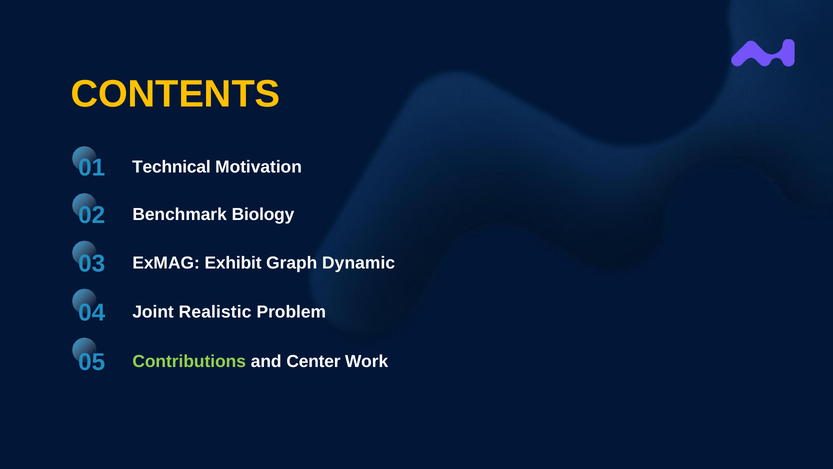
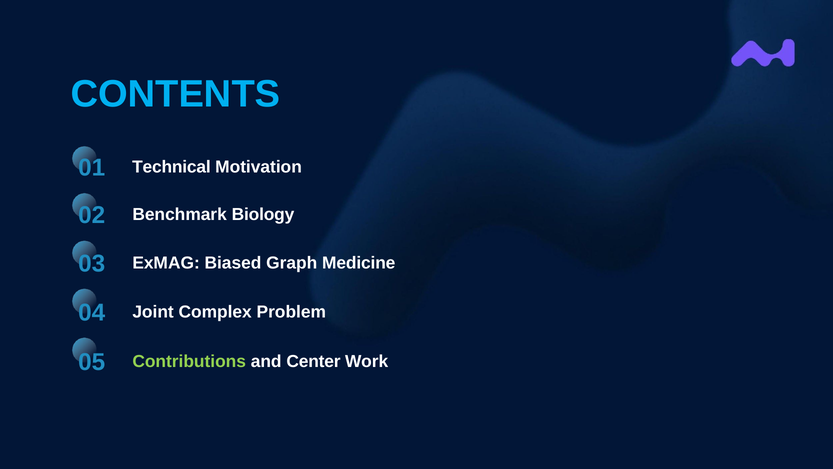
CONTENTS colour: yellow -> light blue
Exhibit: Exhibit -> Biased
Dynamic: Dynamic -> Medicine
Realistic: Realistic -> Complex
